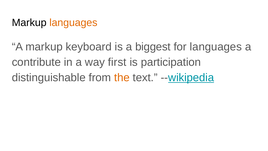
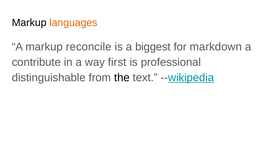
keyboard: keyboard -> reconcile
for languages: languages -> markdown
participation: participation -> professional
the colour: orange -> black
